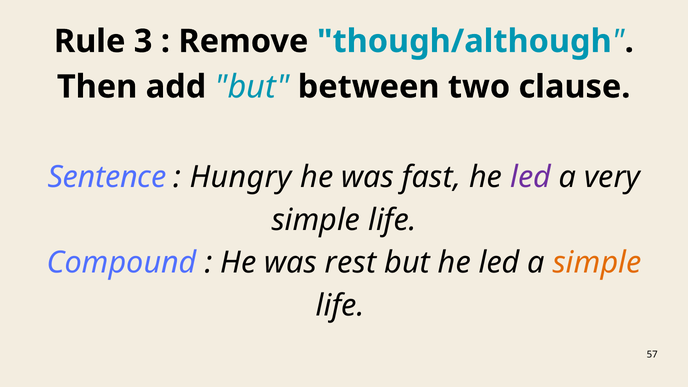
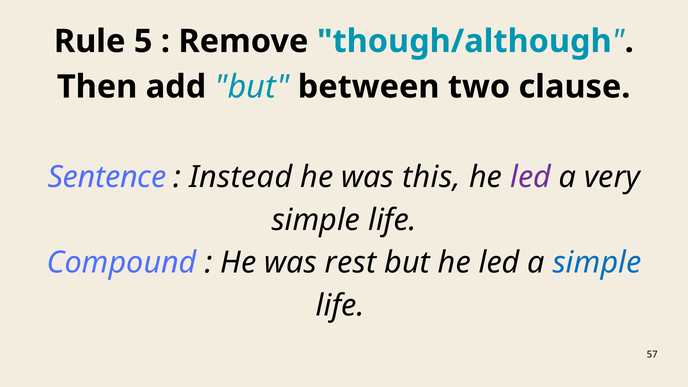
3: 3 -> 5
Hungry: Hungry -> Instead
fast: fast -> this
simple at (597, 263) colour: orange -> blue
